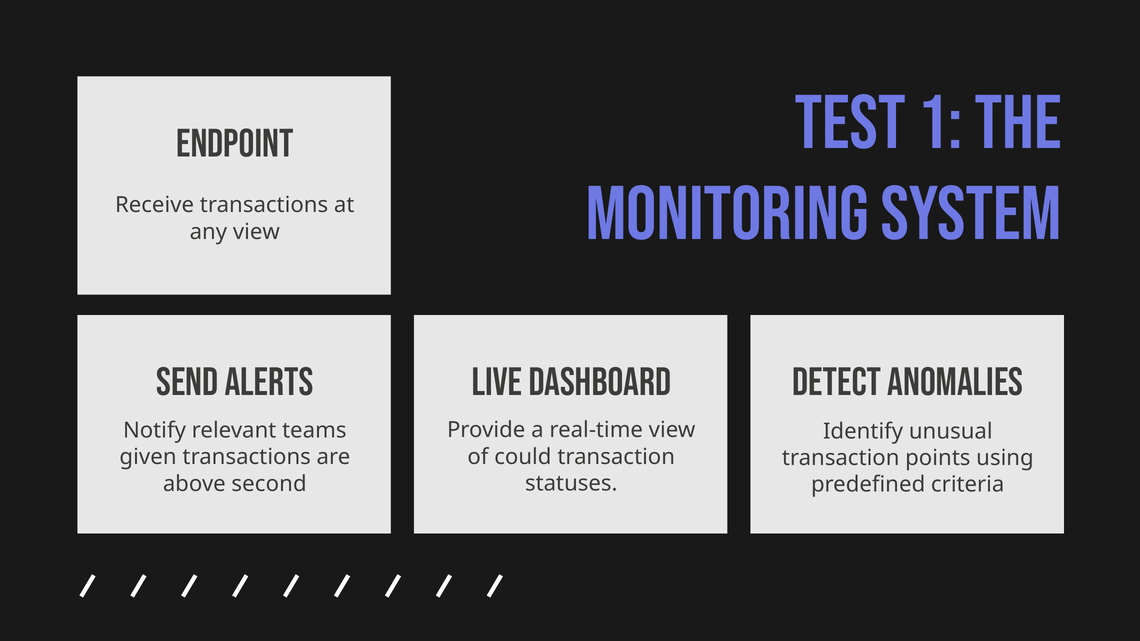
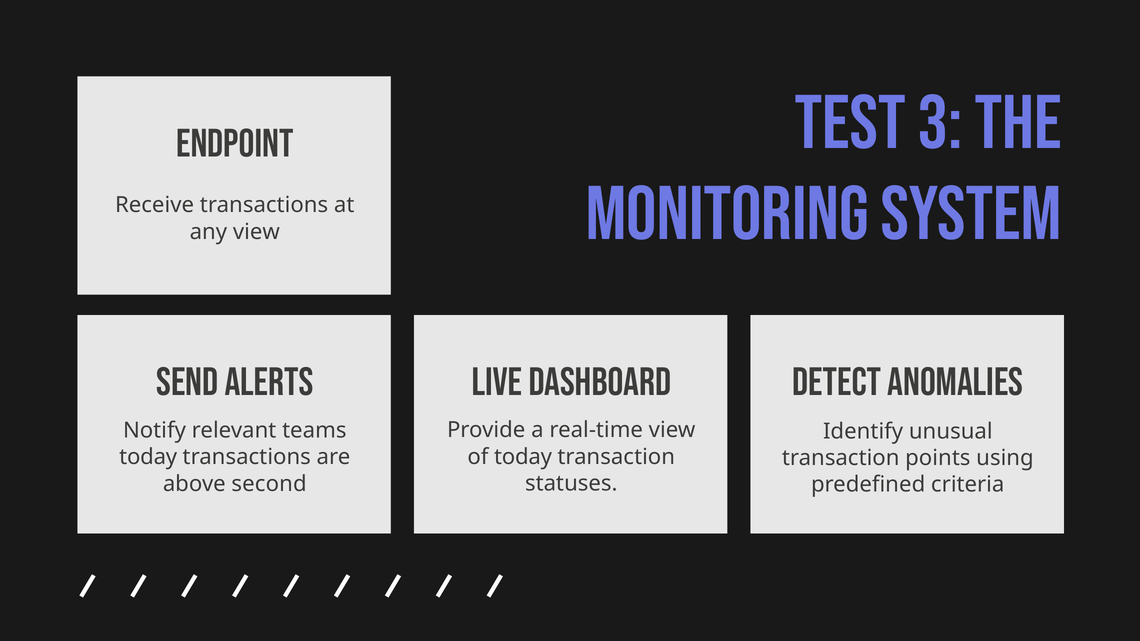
1: 1 -> 3
of could: could -> today
given at (148, 457): given -> today
